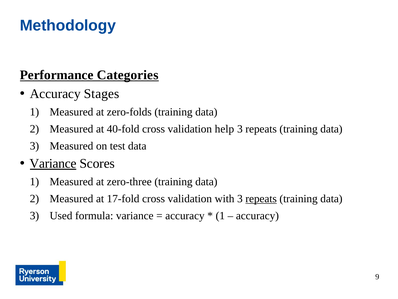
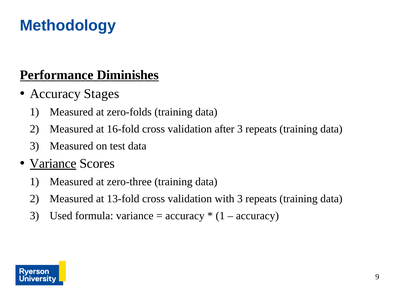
Categories: Categories -> Diminishes
40-fold: 40-fold -> 16-fold
help: help -> after
17-fold: 17-fold -> 13-fold
repeats at (261, 198) underline: present -> none
